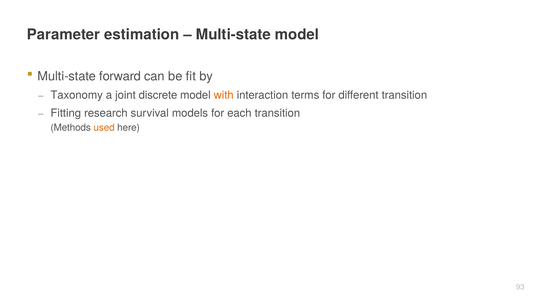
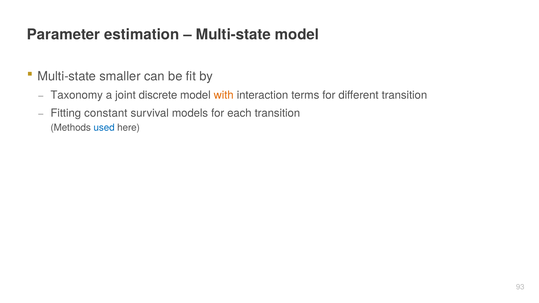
forward: forward -> smaller
research: research -> constant
used colour: orange -> blue
